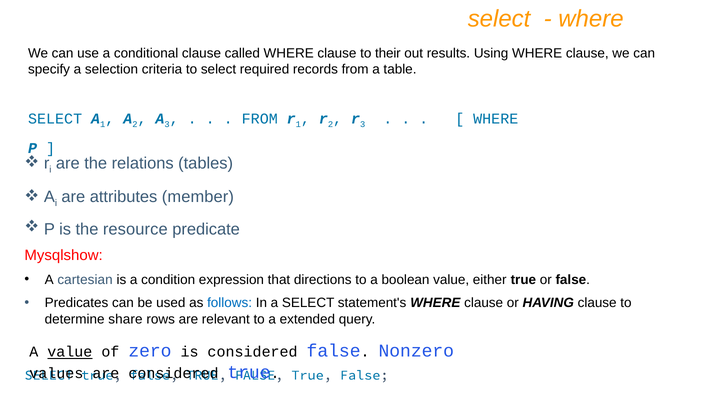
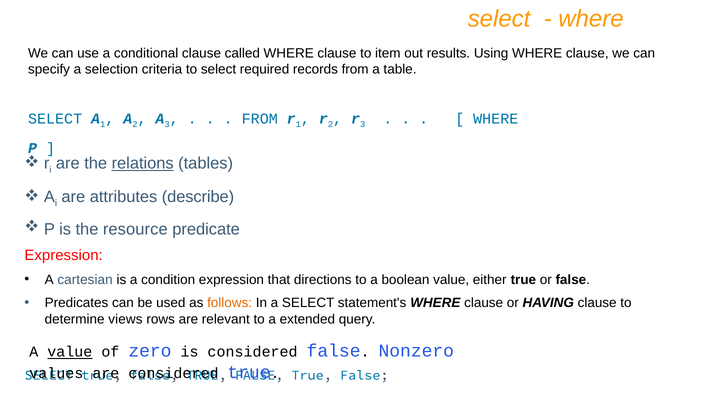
their: their -> item
relations underline: none -> present
member: member -> describe
Mysqlshow at (64, 256): Mysqlshow -> Expression
follows colour: blue -> orange
share: share -> views
